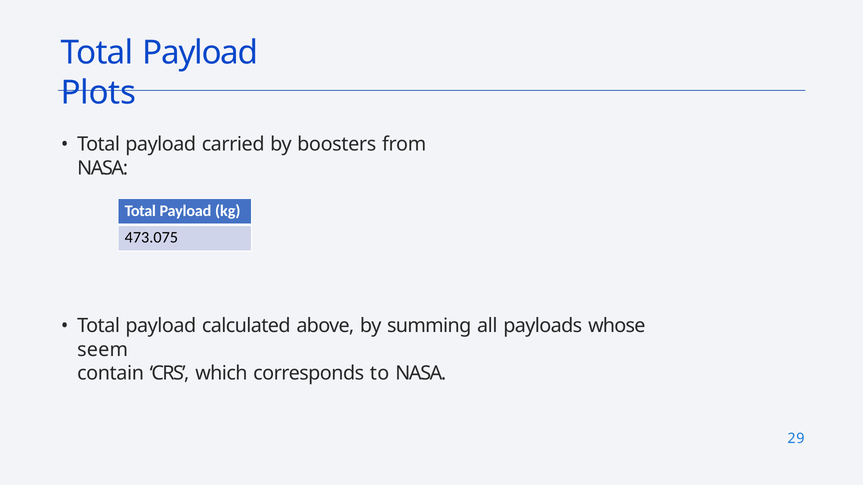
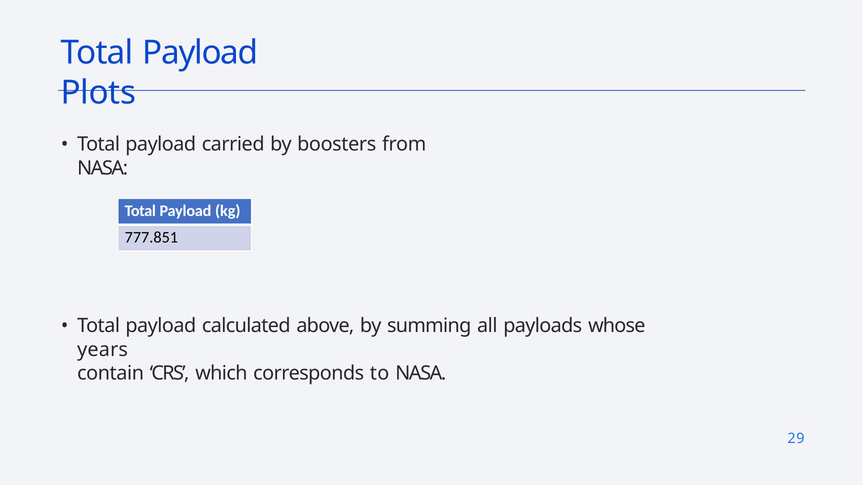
473.075: 473.075 -> 777.851
seem: seem -> years
